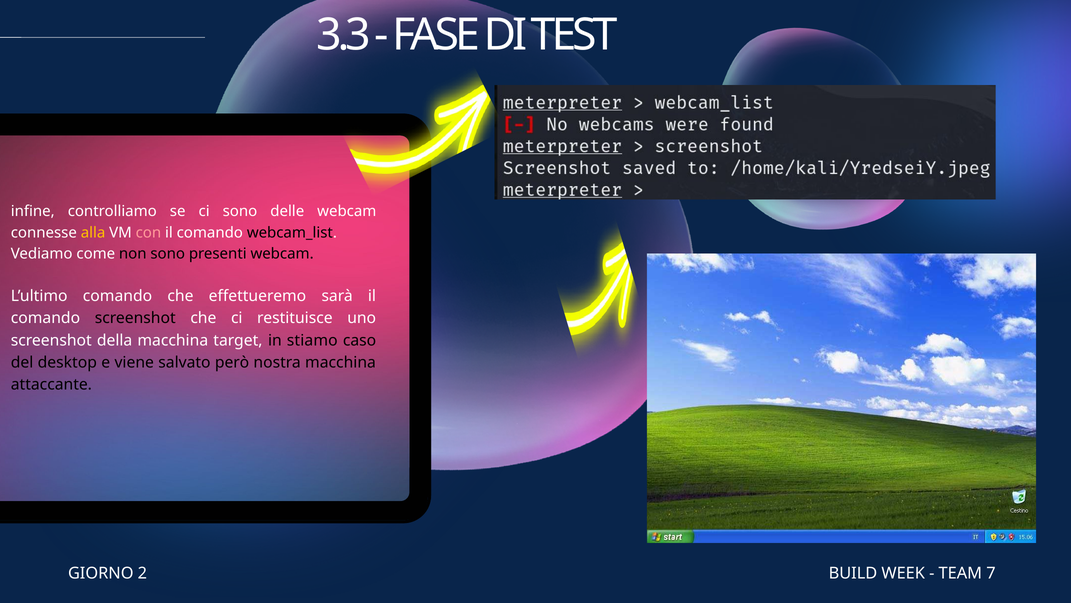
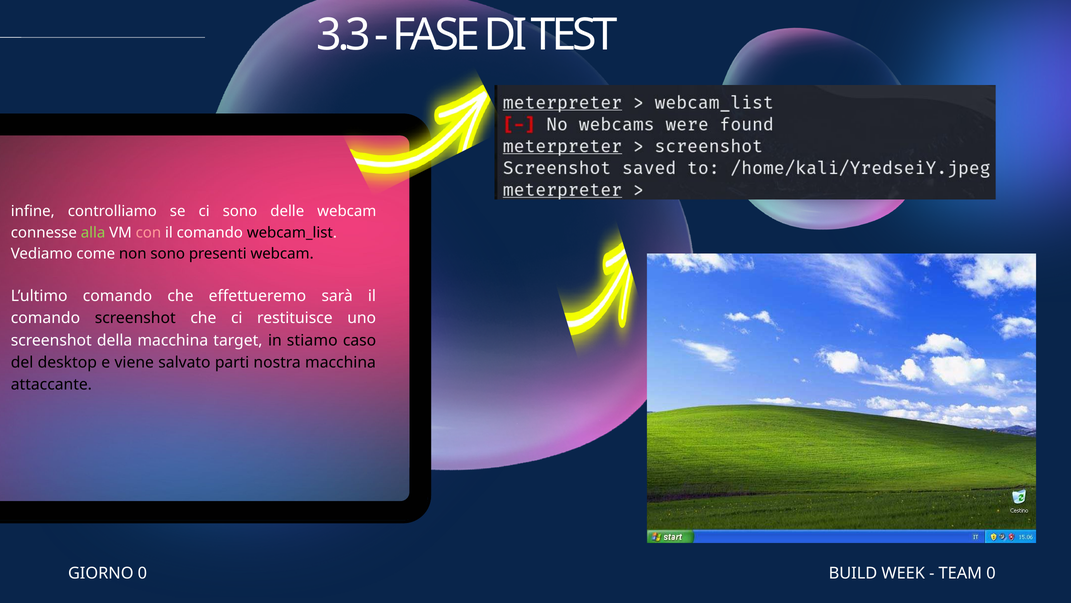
alla colour: yellow -> light green
però: però -> parti
GIORNO 2: 2 -> 0
TEAM 7: 7 -> 0
